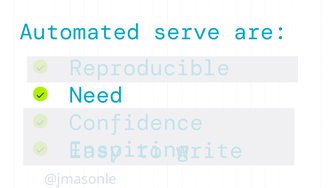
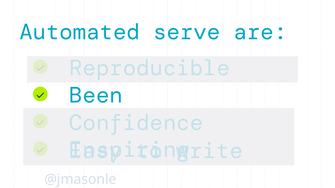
Need: Need -> Been
